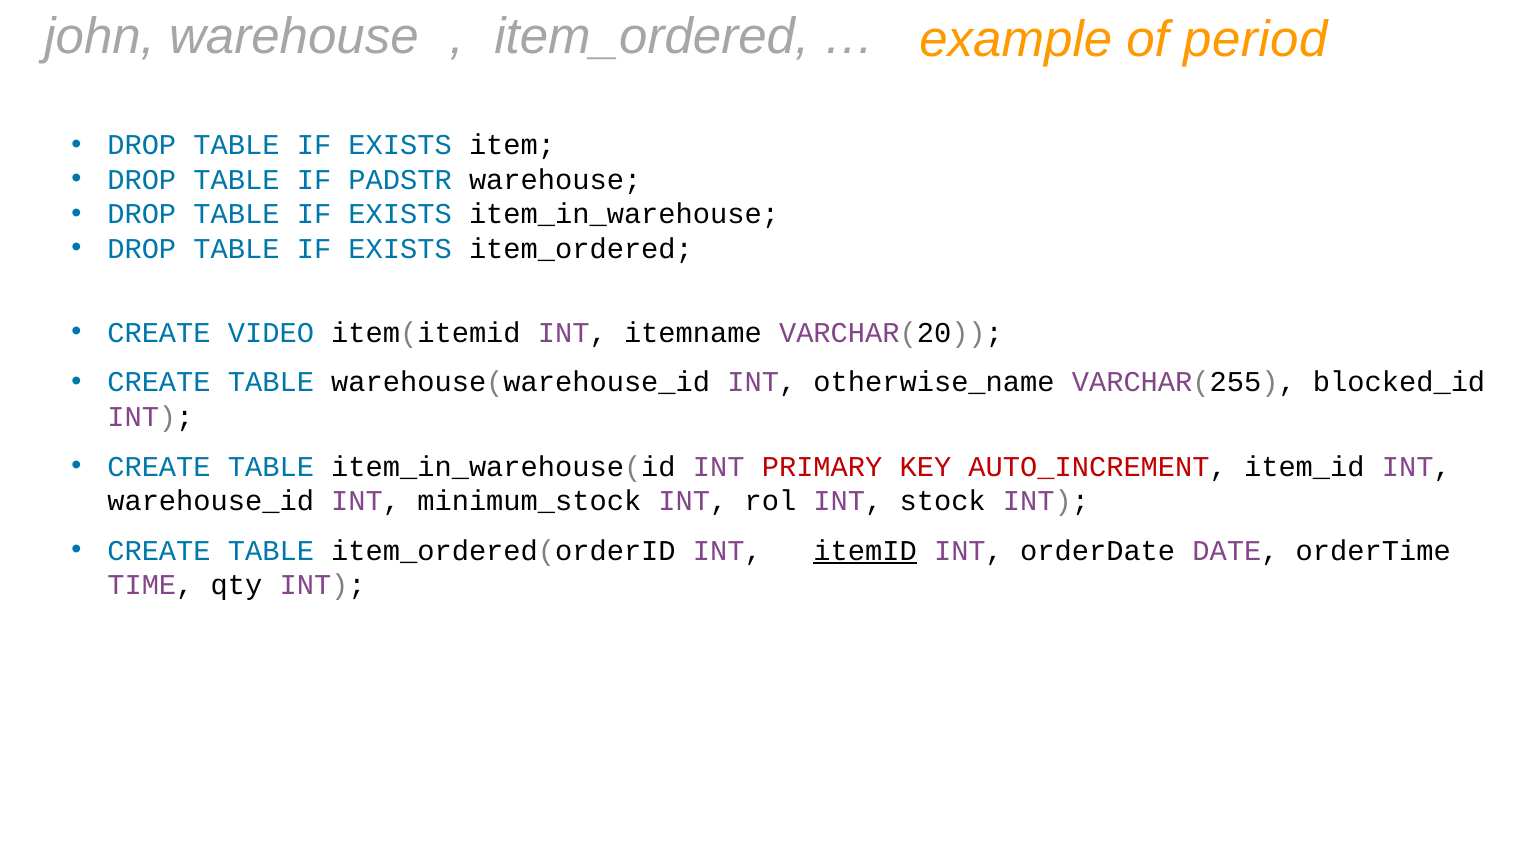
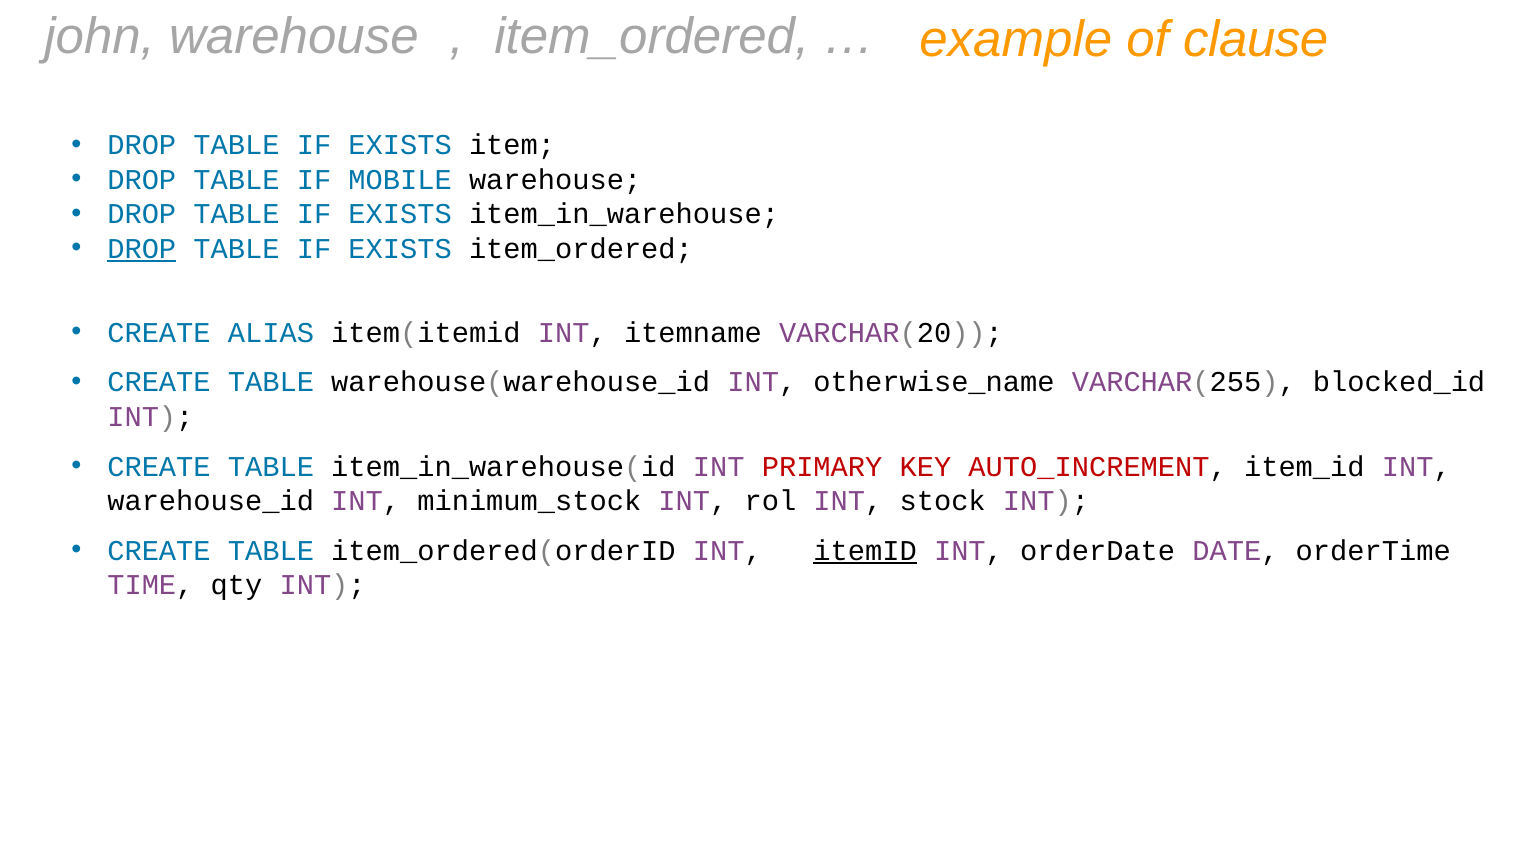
period: period -> clause
PADSTR: PADSTR -> MOBILE
DROP at (142, 249) underline: none -> present
VIDEO: VIDEO -> ALIAS
